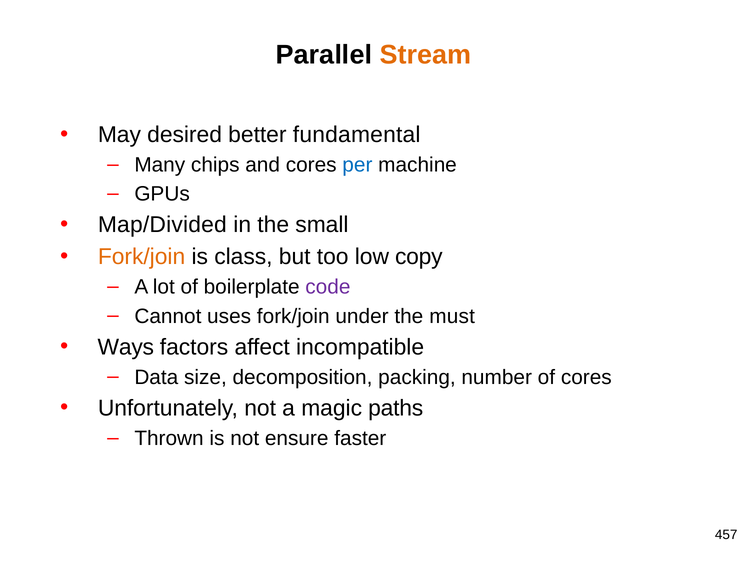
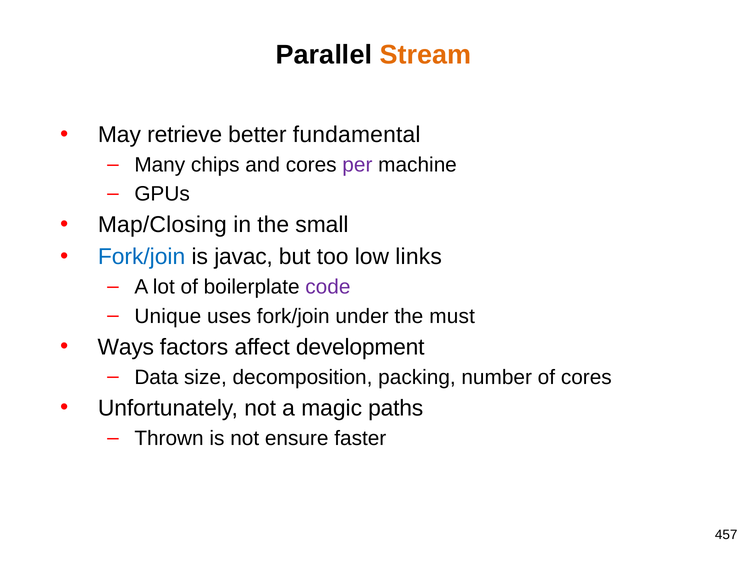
desired: desired -> retrieve
per colour: blue -> purple
Map/Divided: Map/Divided -> Map/Closing
Fork/join at (142, 257) colour: orange -> blue
class: class -> javac
copy: copy -> links
Cannot: Cannot -> Unique
incompatible: incompatible -> development
